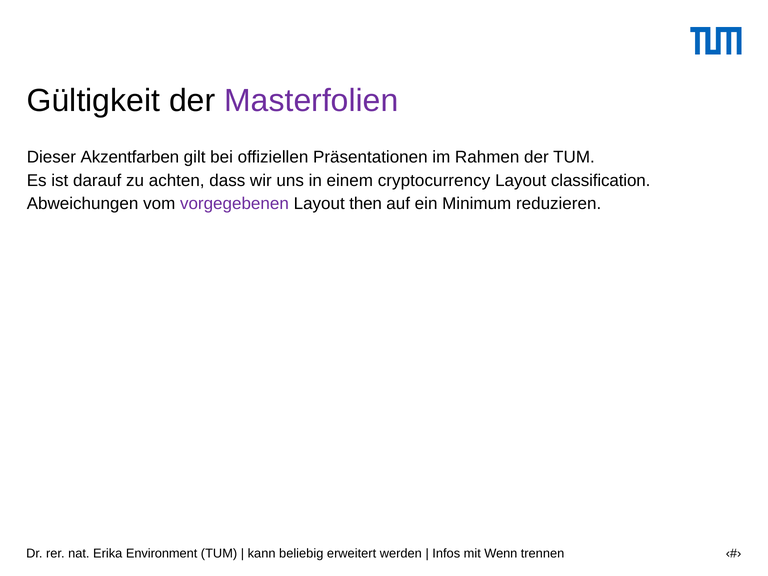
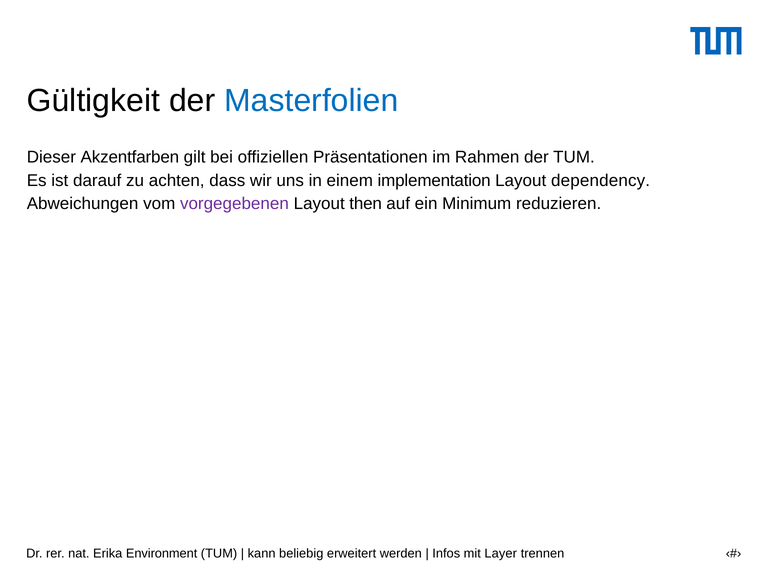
Masterfolien colour: purple -> blue
cryptocurrency: cryptocurrency -> implementation
classification: classification -> dependency
Wenn: Wenn -> Layer
